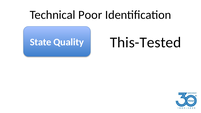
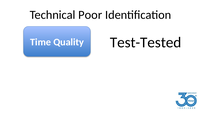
State: State -> Time
This-Tested: This-Tested -> Test-Tested
